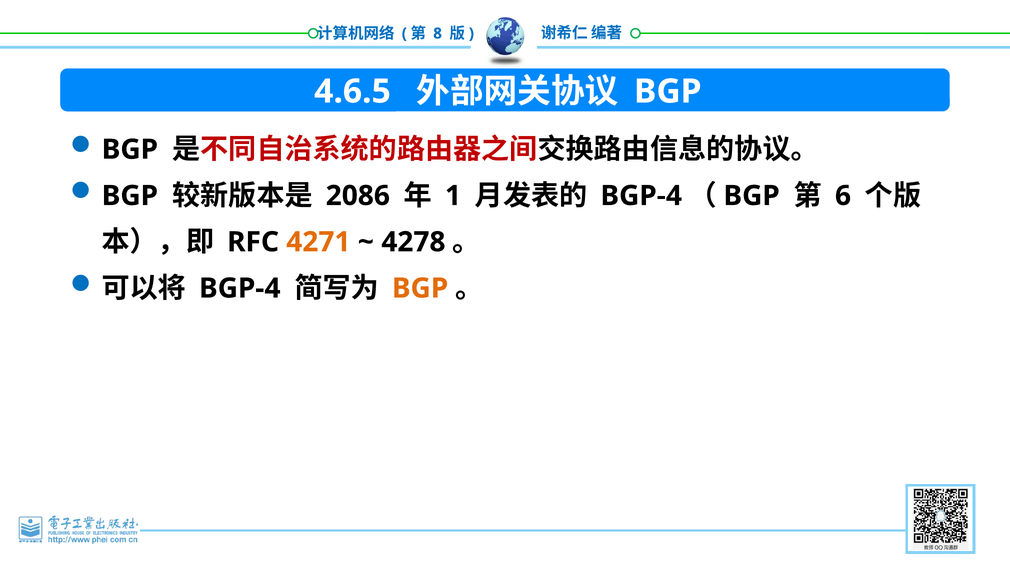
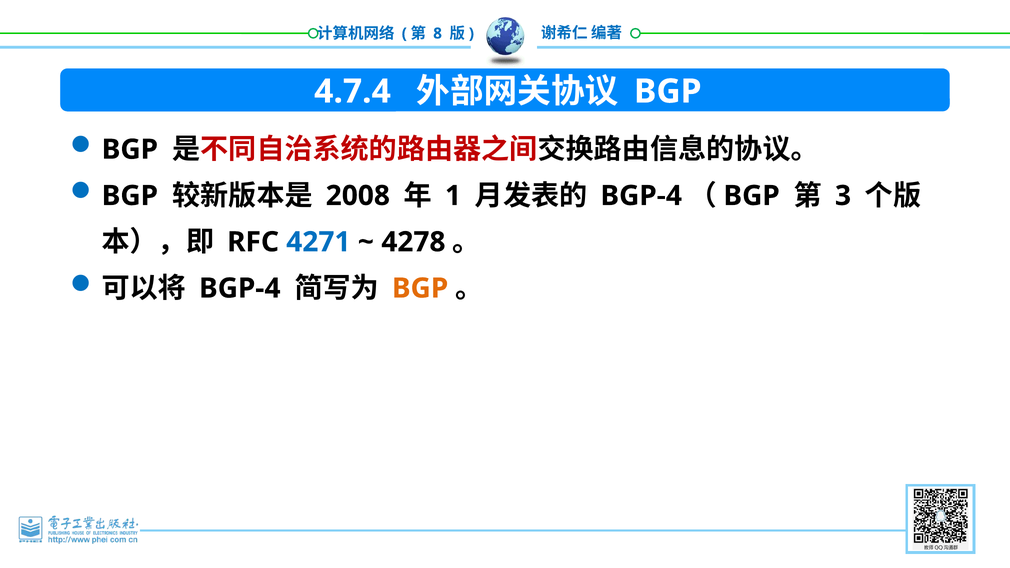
4.6.5: 4.6.5 -> 4.7.4
2086: 2086 -> 2008
6: 6 -> 3
4271 colour: orange -> blue
